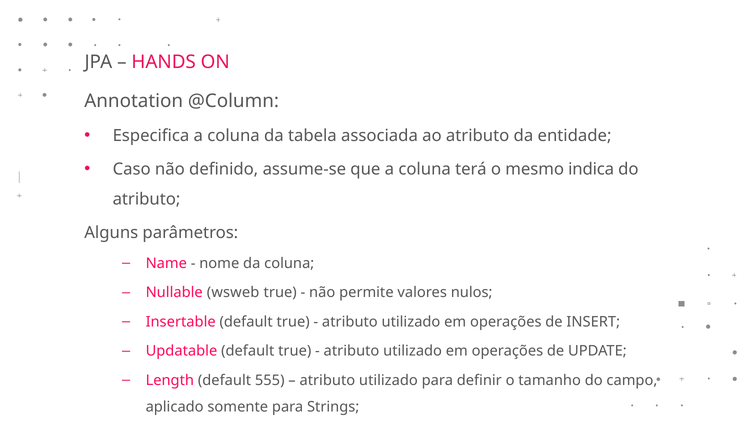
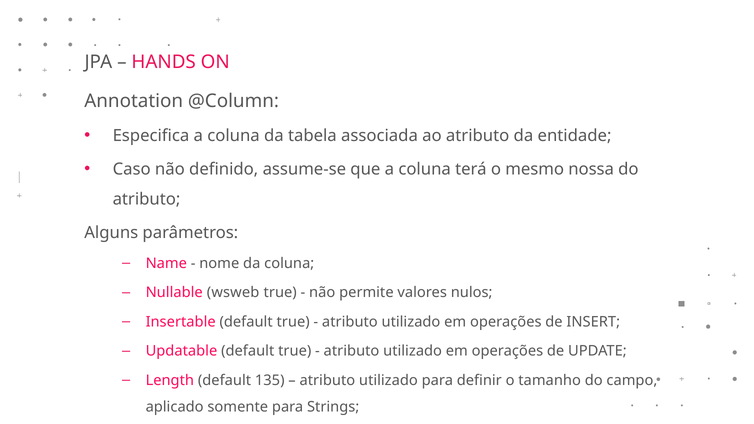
indica: indica -> nossa
555: 555 -> 135
